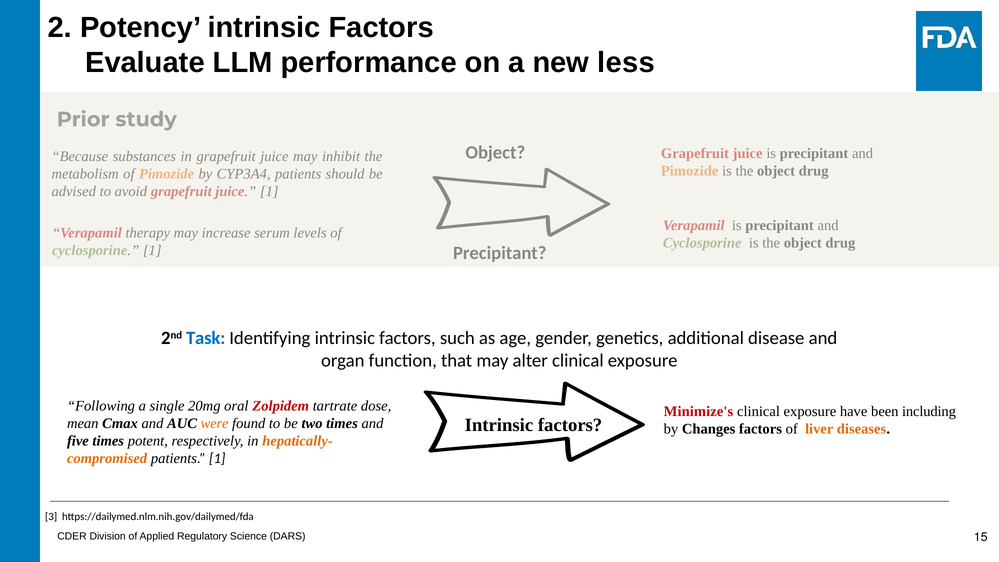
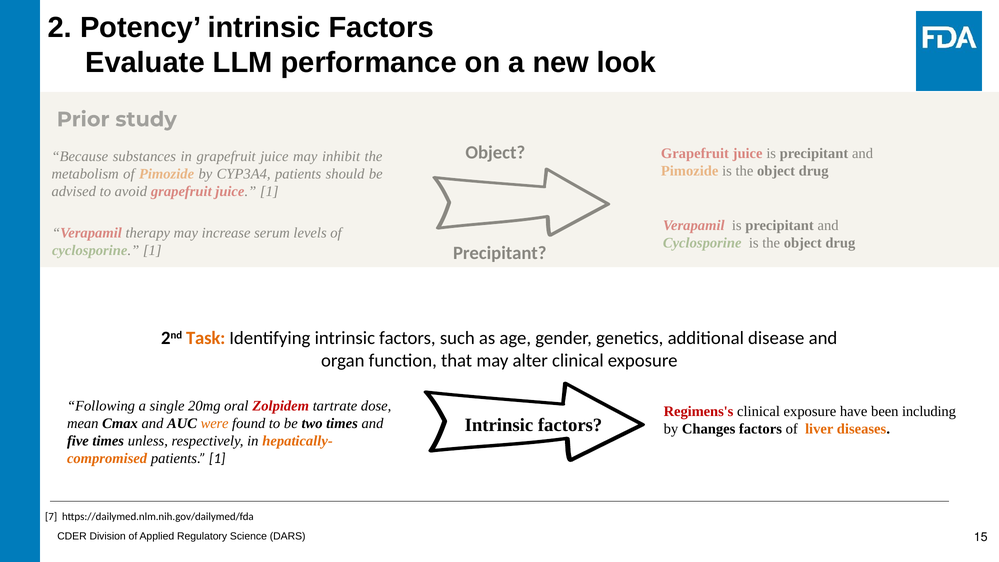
less: less -> look
Task colour: blue -> orange
Minimize's: Minimize's -> Regimens's
potent: potent -> unless
3: 3 -> 7
